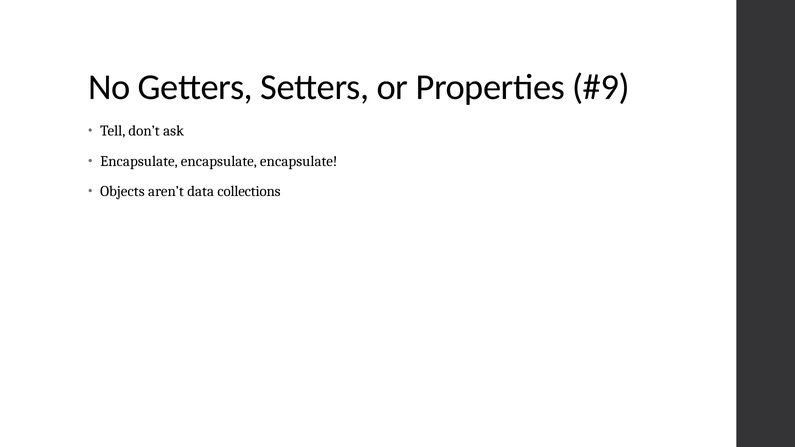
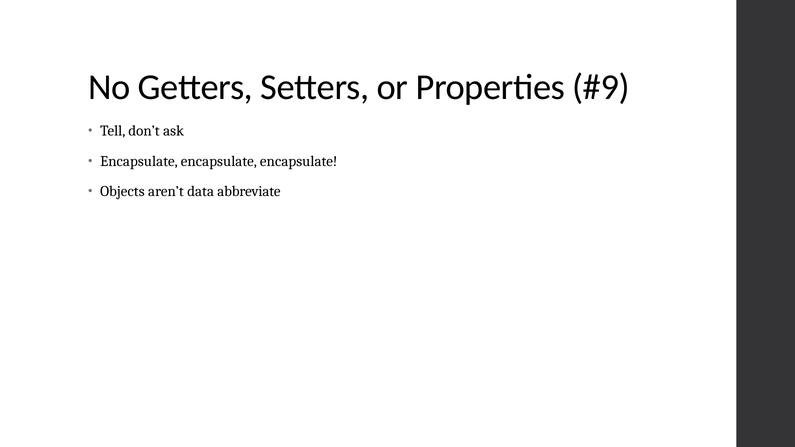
collections: collections -> abbreviate
